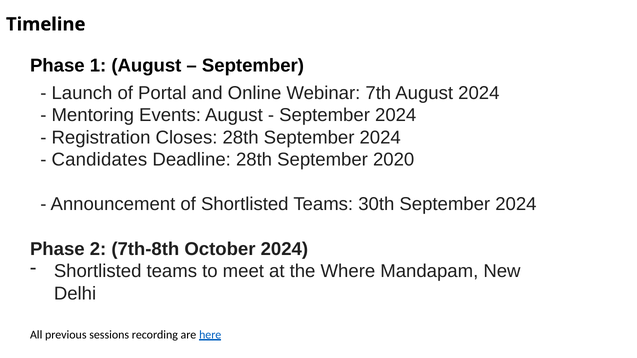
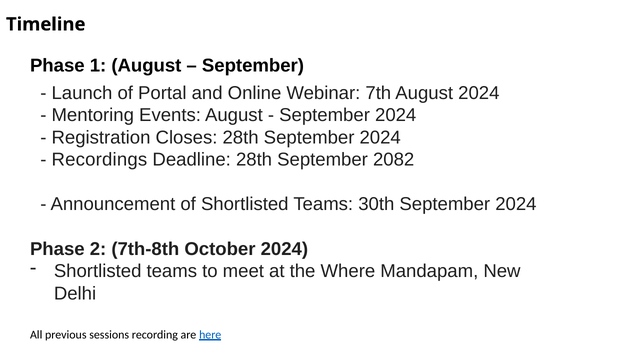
Candidates: Candidates -> Recordings
2020: 2020 -> 2082
